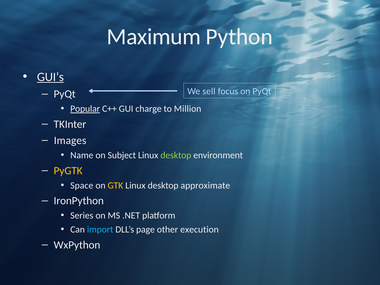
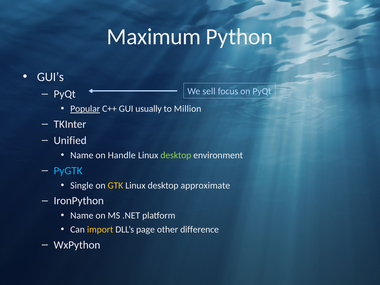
GUI’s underline: present -> none
charge: charge -> usually
Images: Images -> Unified
Subject: Subject -> Handle
PyGTK colour: yellow -> light blue
Space: Space -> Single
Series at (82, 216): Series -> Name
import colour: light blue -> yellow
execution: execution -> difference
